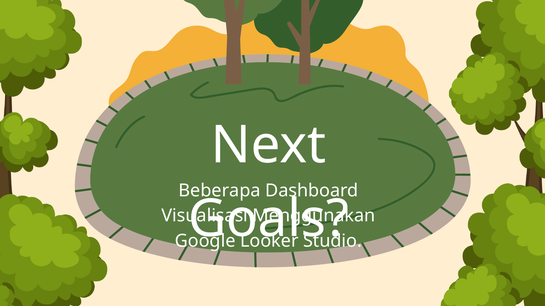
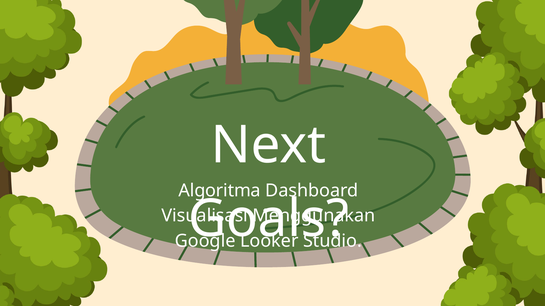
Beberapa: Beberapa -> Algoritma
